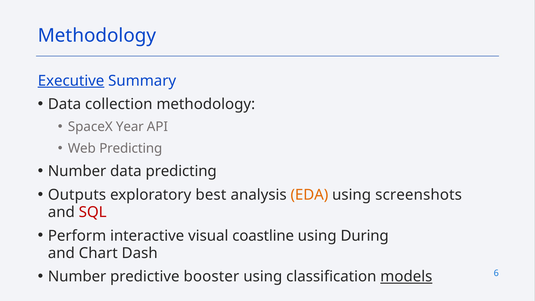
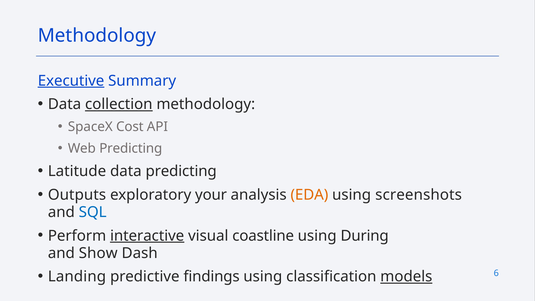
collection underline: none -> present
Year: Year -> Cost
Number at (77, 171): Number -> Latitude
best: best -> your
SQL colour: red -> blue
interactive underline: none -> present
Chart: Chart -> Show
Number at (77, 277): Number -> Landing
booster: booster -> findings
